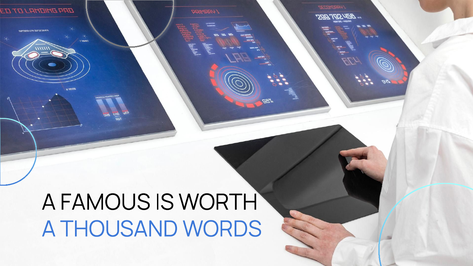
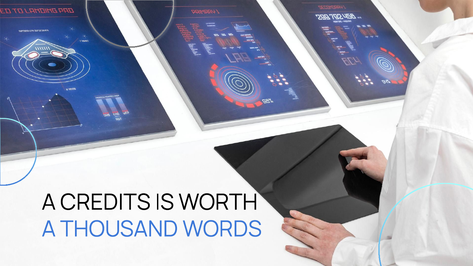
FAMOUS: FAMOUS -> CREDITS
